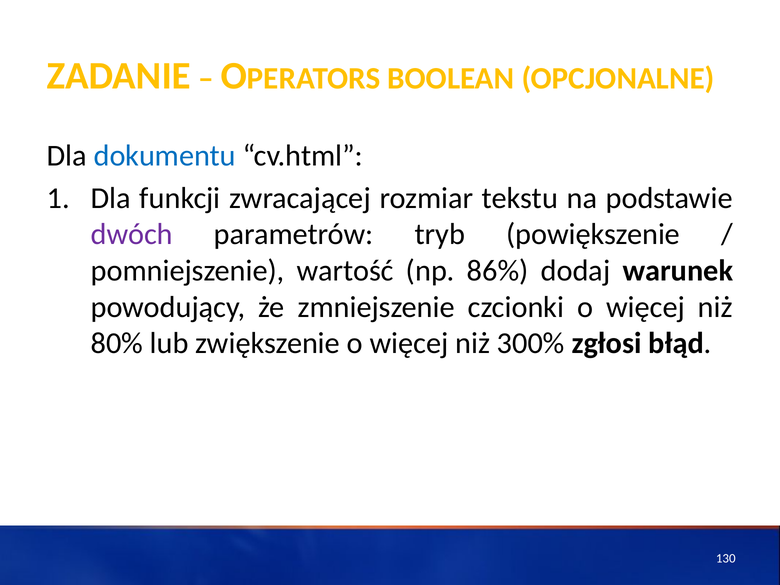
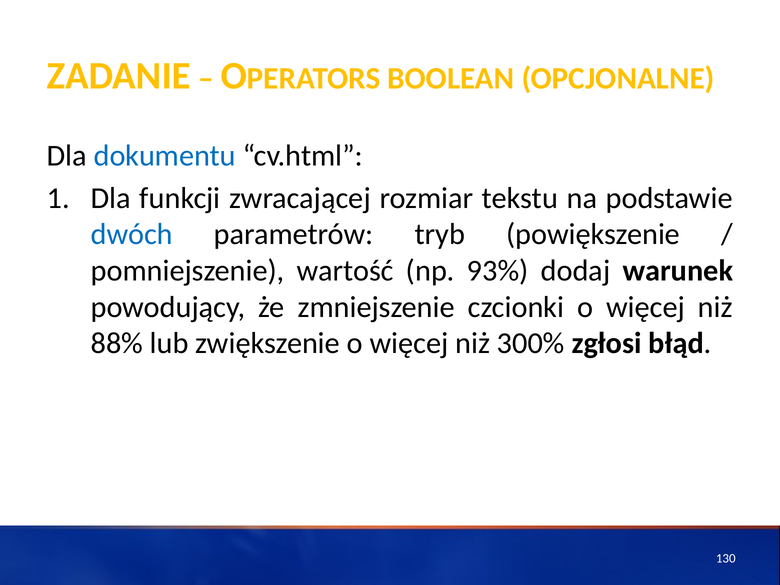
dwóch colour: purple -> blue
86%: 86% -> 93%
80%: 80% -> 88%
